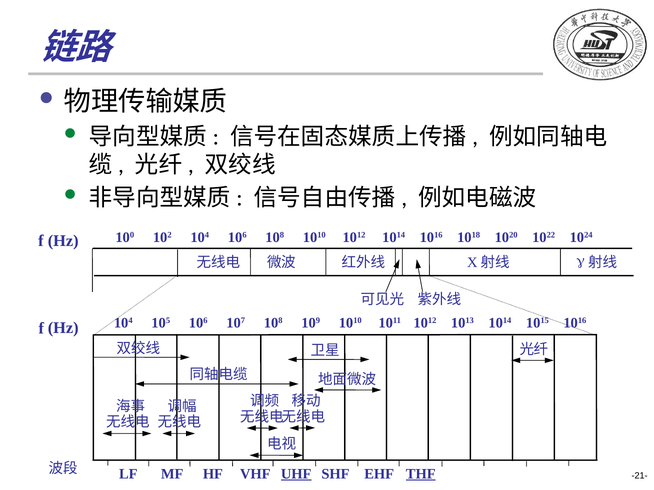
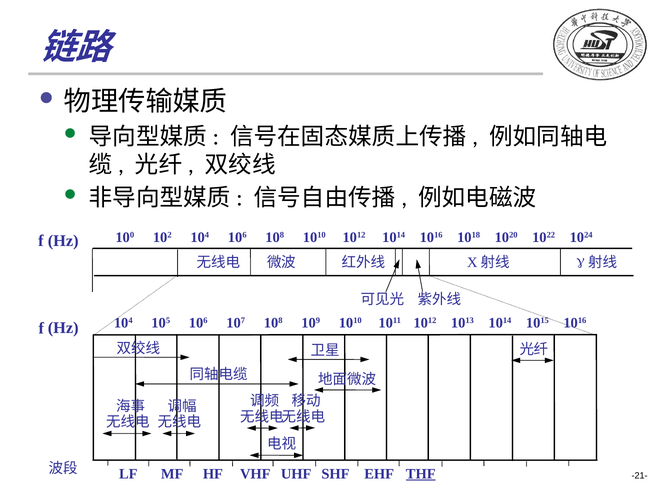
UHF underline: present -> none
